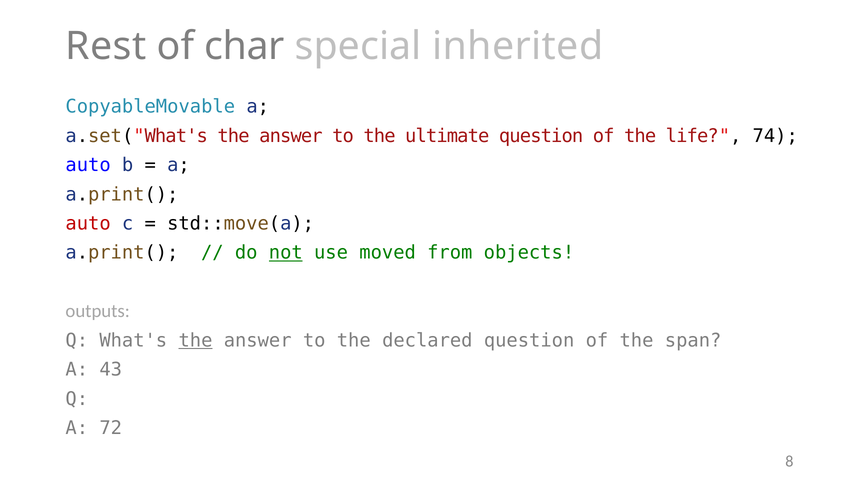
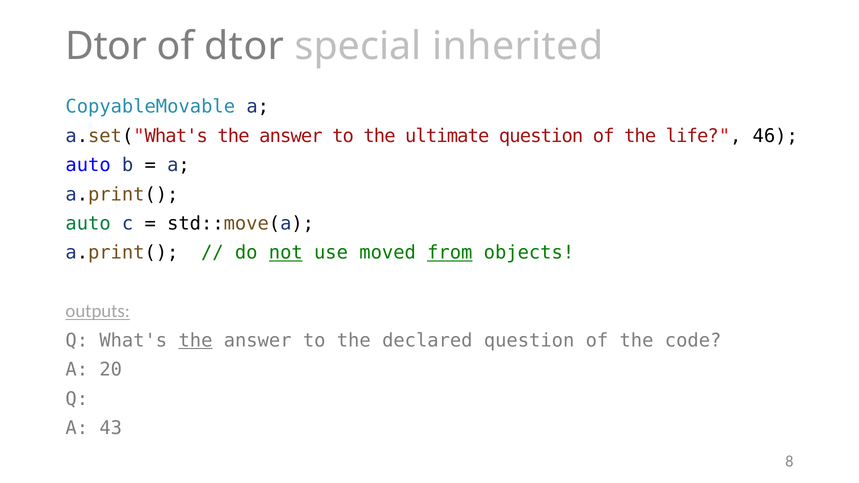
Rest at (106, 46): Rest -> Dtor
of char: char -> dtor
74: 74 -> 46
auto at (88, 224) colour: red -> green
from underline: none -> present
outputs underline: none -> present
span: span -> code
43: 43 -> 20
72: 72 -> 43
